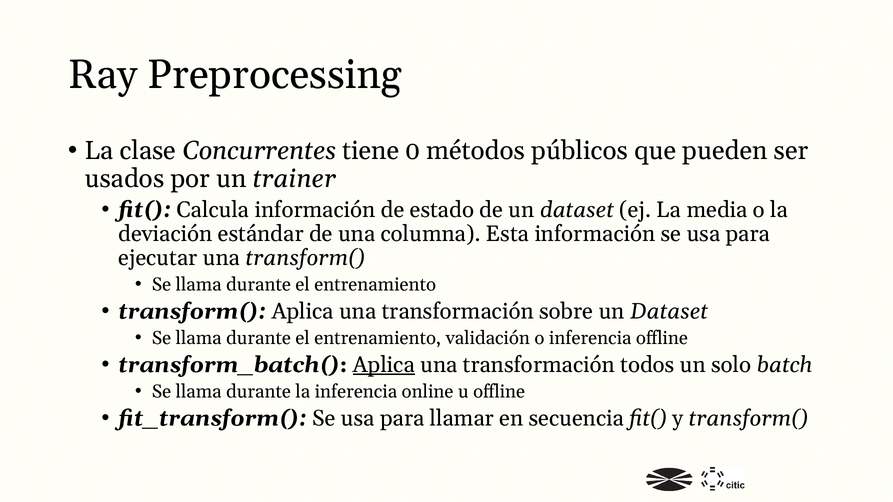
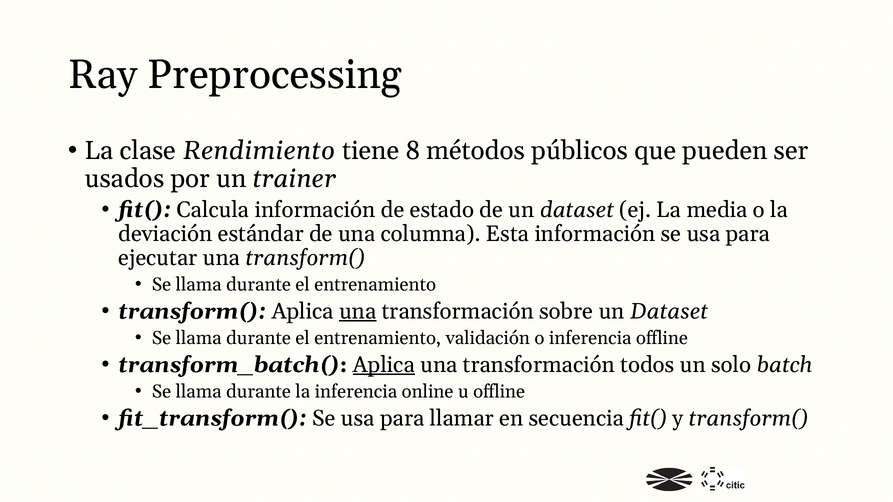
Concurrentes: Concurrentes -> Rendimiento
0: 0 -> 8
una at (358, 311) underline: none -> present
